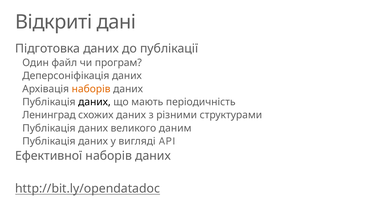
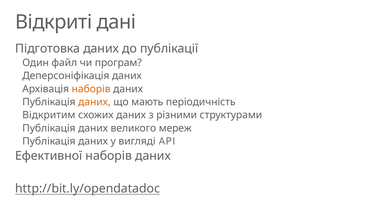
даних at (94, 102) colour: black -> orange
Ленинград: Ленинград -> Відкритим
даним: даним -> мереж
